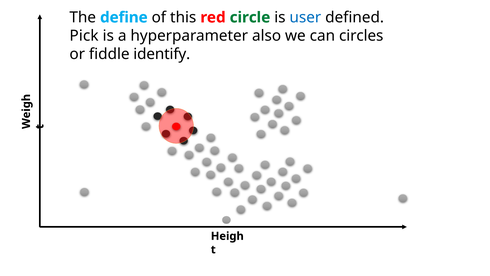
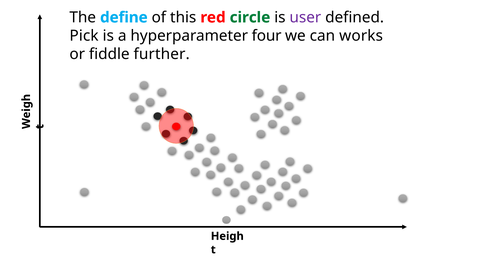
user colour: blue -> purple
also: also -> four
circles: circles -> works
identify: identify -> further
